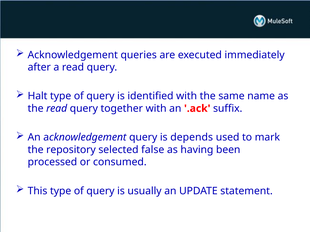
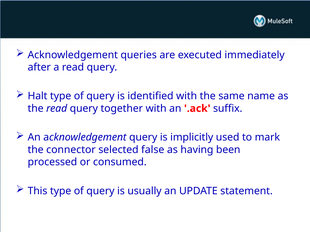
depends: depends -> implicitly
repository: repository -> connector
